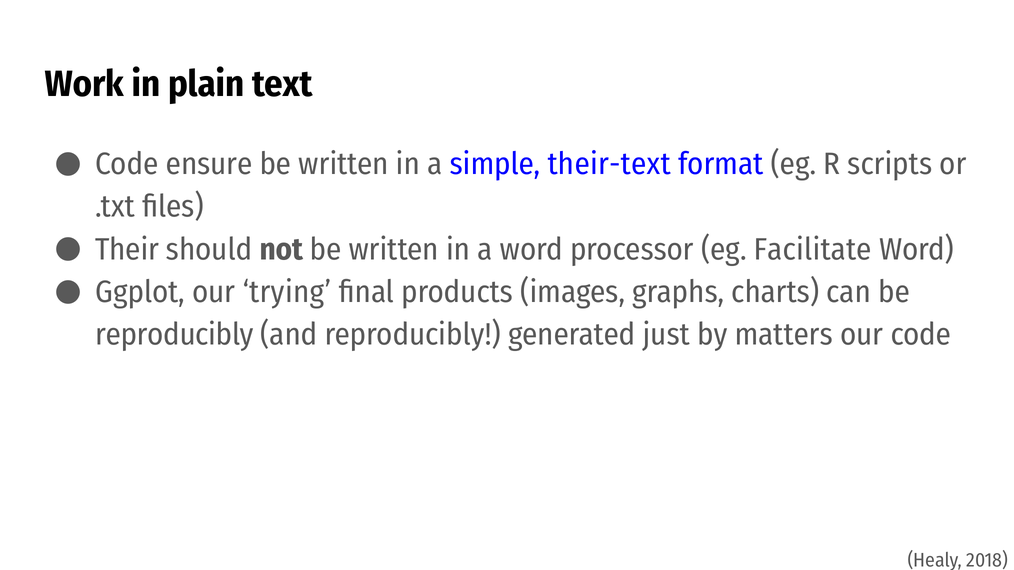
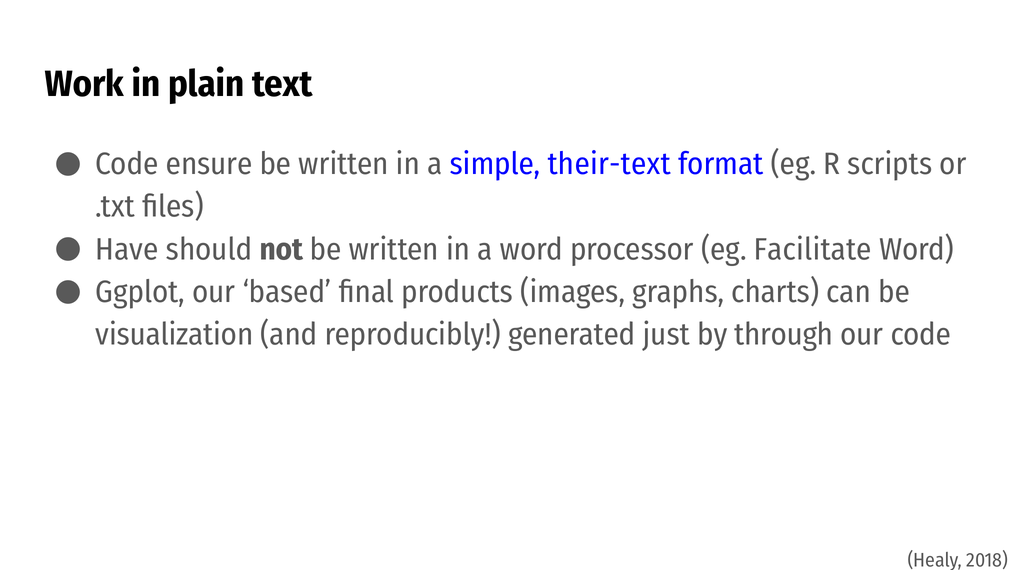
Their: Their -> Have
trying: trying -> based
reproducibly at (174, 335): reproducibly -> visualization
matters: matters -> through
